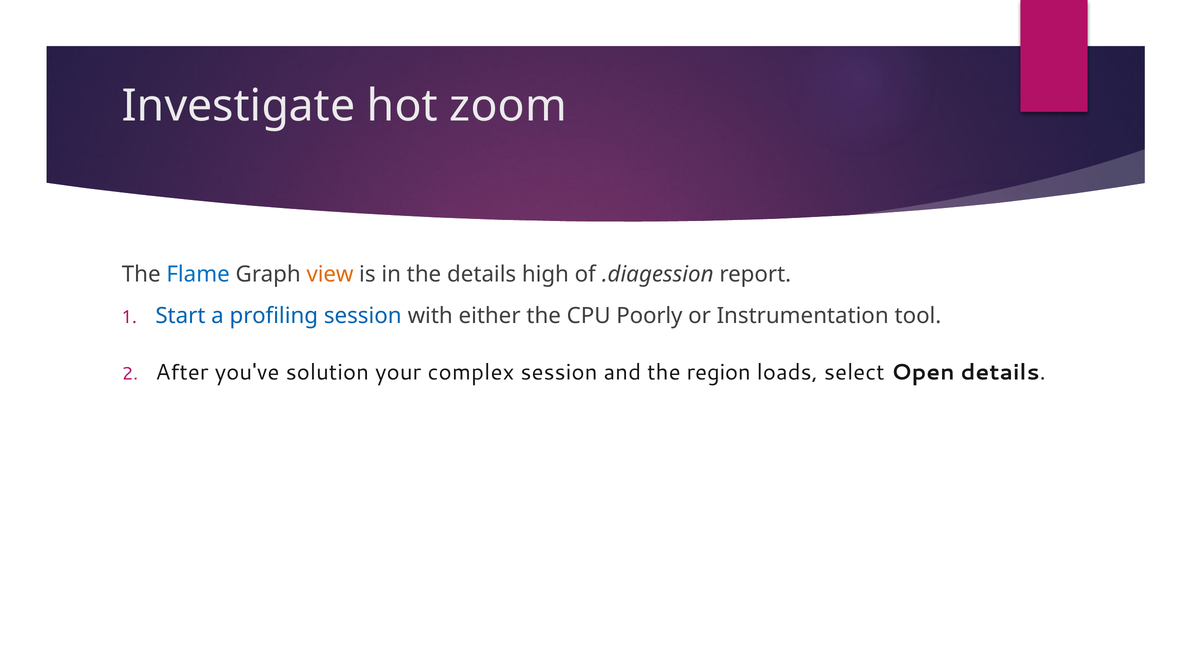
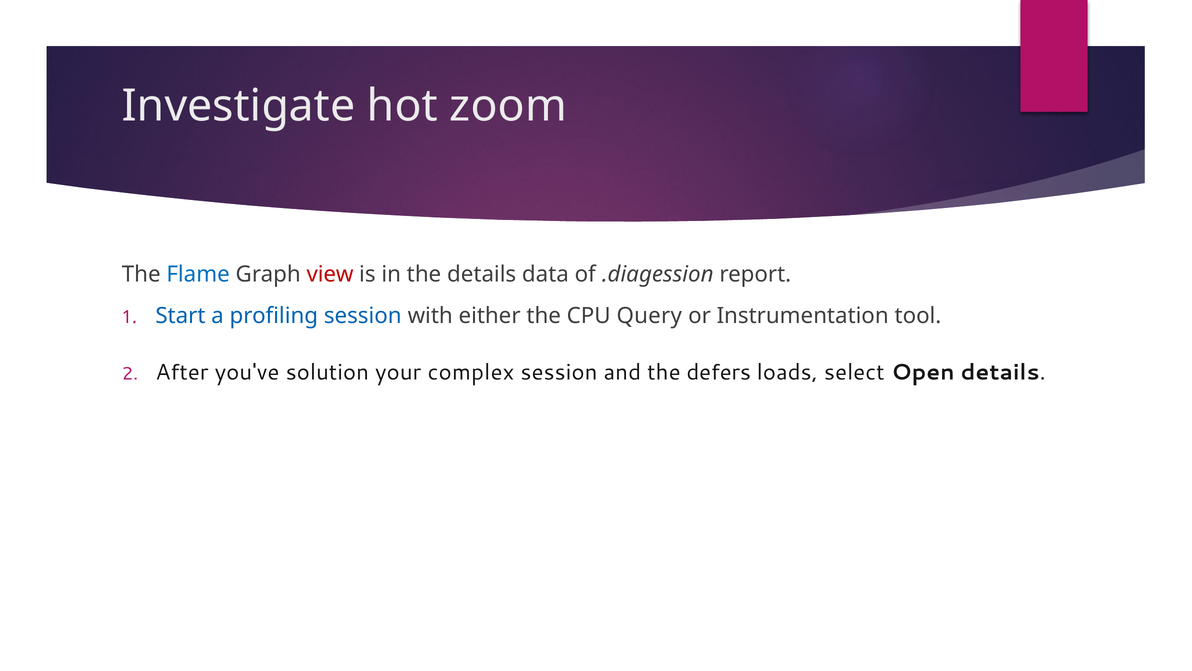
view colour: orange -> red
high: high -> data
Poorly: Poorly -> Query
region: region -> defers
